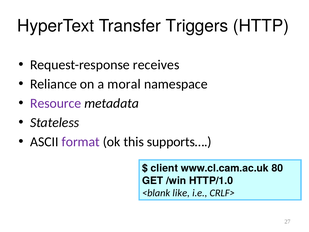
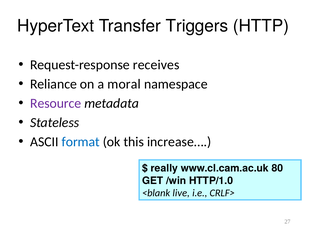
format colour: purple -> blue
supports…: supports… -> increase…
client: client -> really
like: like -> live
